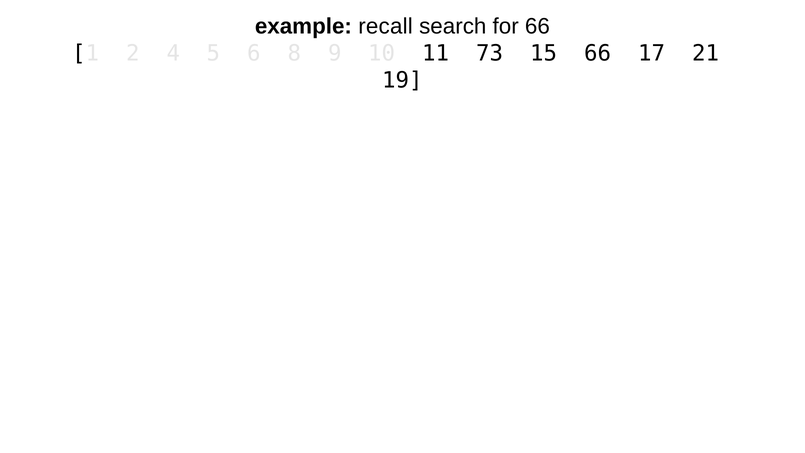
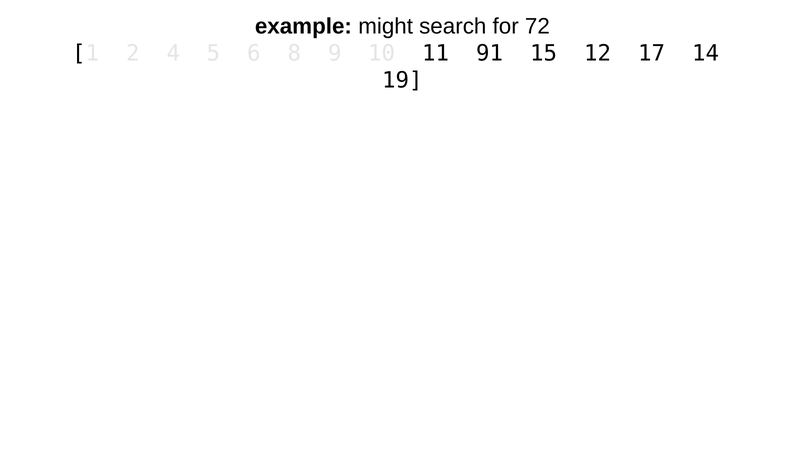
recall: recall -> might
for 66: 66 -> 72
73: 73 -> 91
15 66: 66 -> 12
21: 21 -> 14
